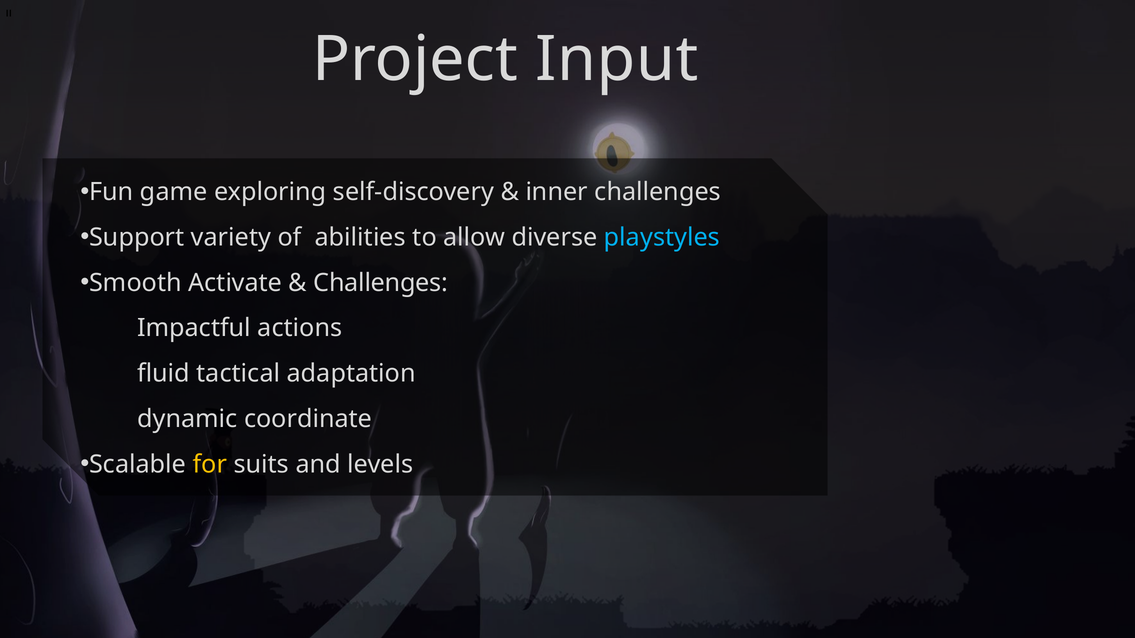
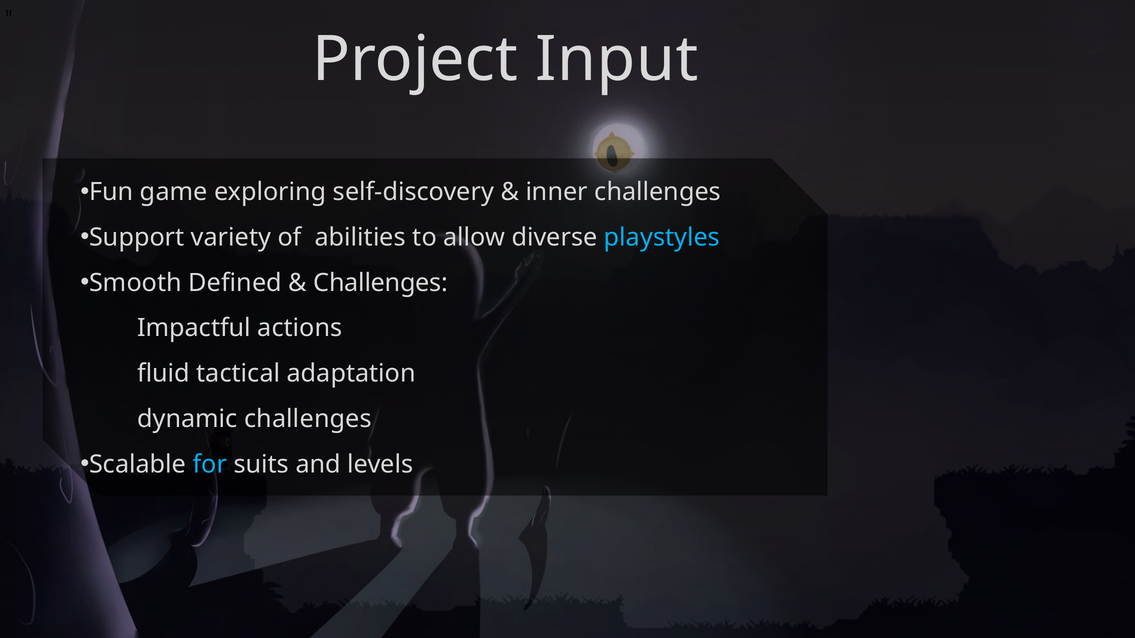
Activate: Activate -> Defined
dynamic coordinate: coordinate -> challenges
for colour: yellow -> light blue
